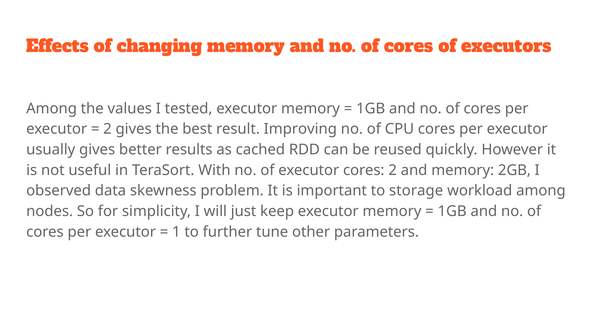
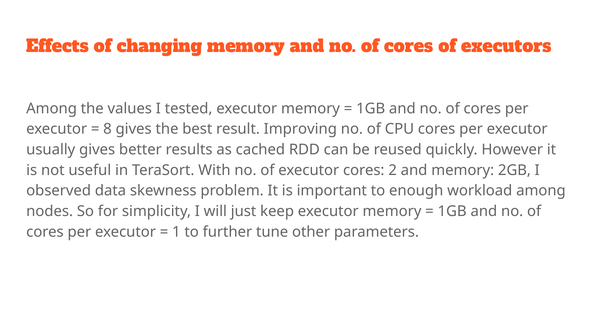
2 at (107, 129): 2 -> 8
storage: storage -> enough
